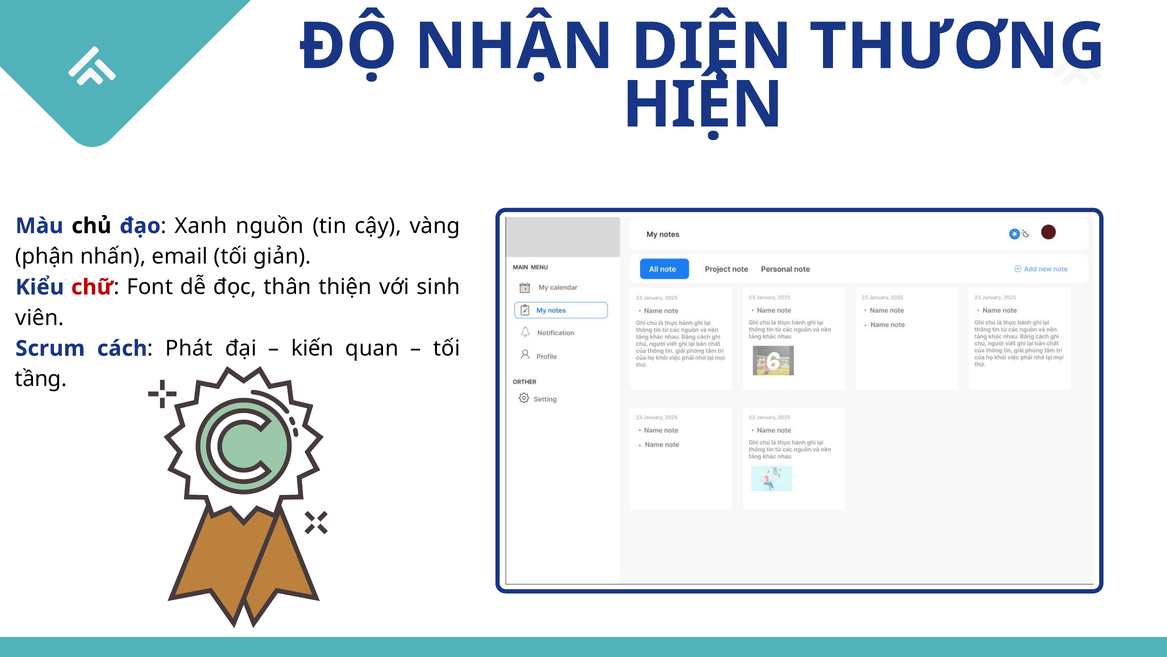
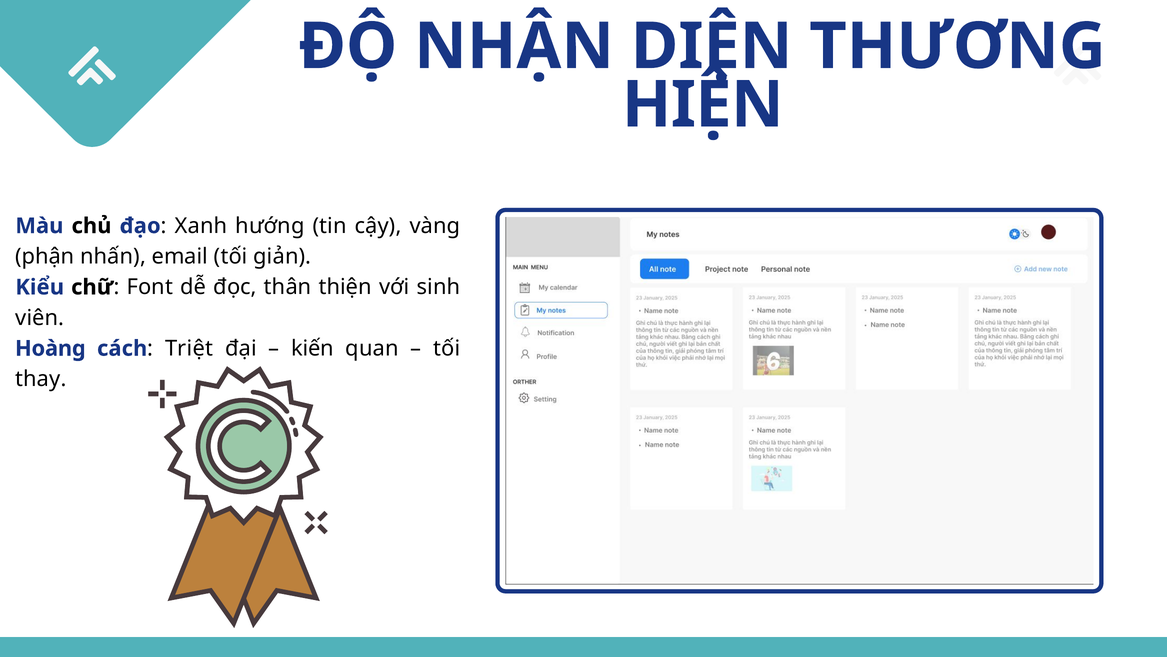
nguồn: nguồn -> hướng
chữ colour: red -> black
Scrum: Scrum -> Hoàng
Phát: Phát -> Triệt
tầng: tầng -> thay
